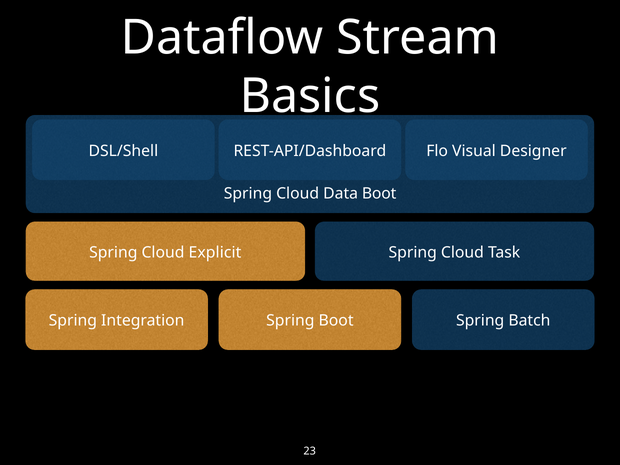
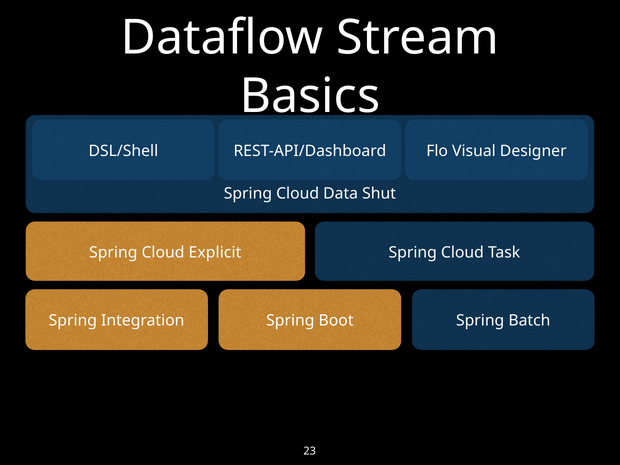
Data Boot: Boot -> Shut
